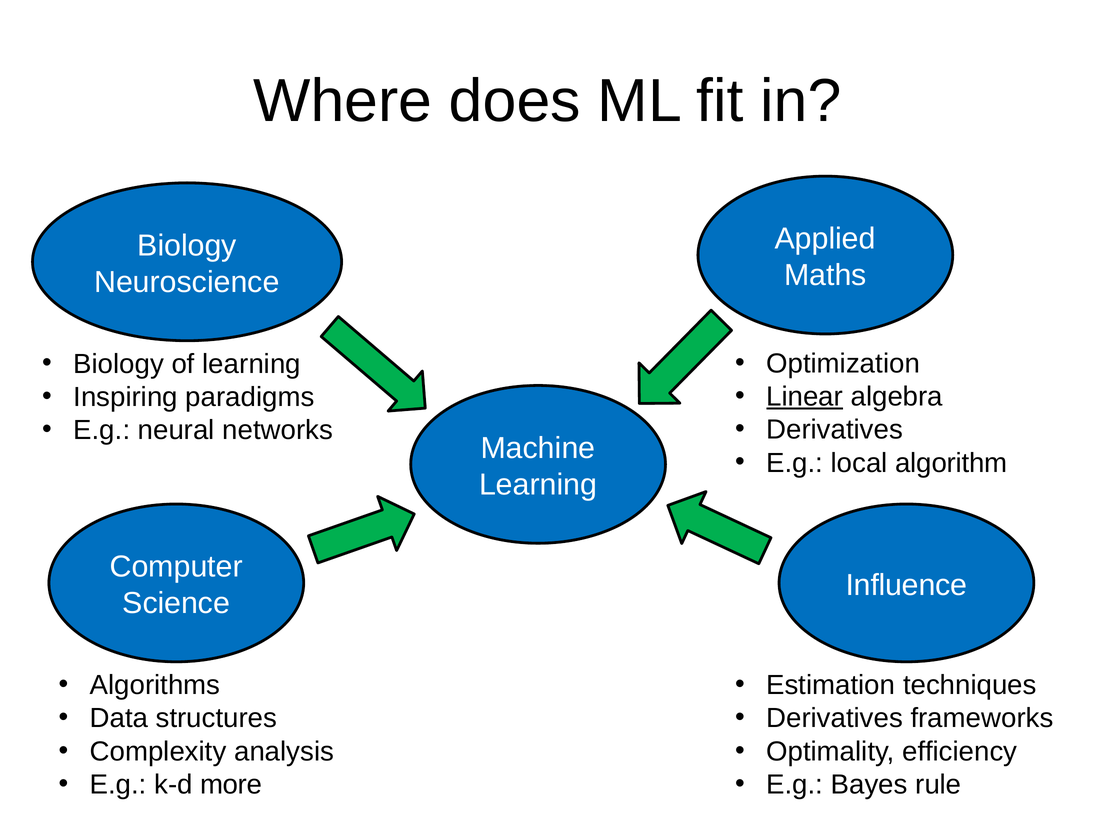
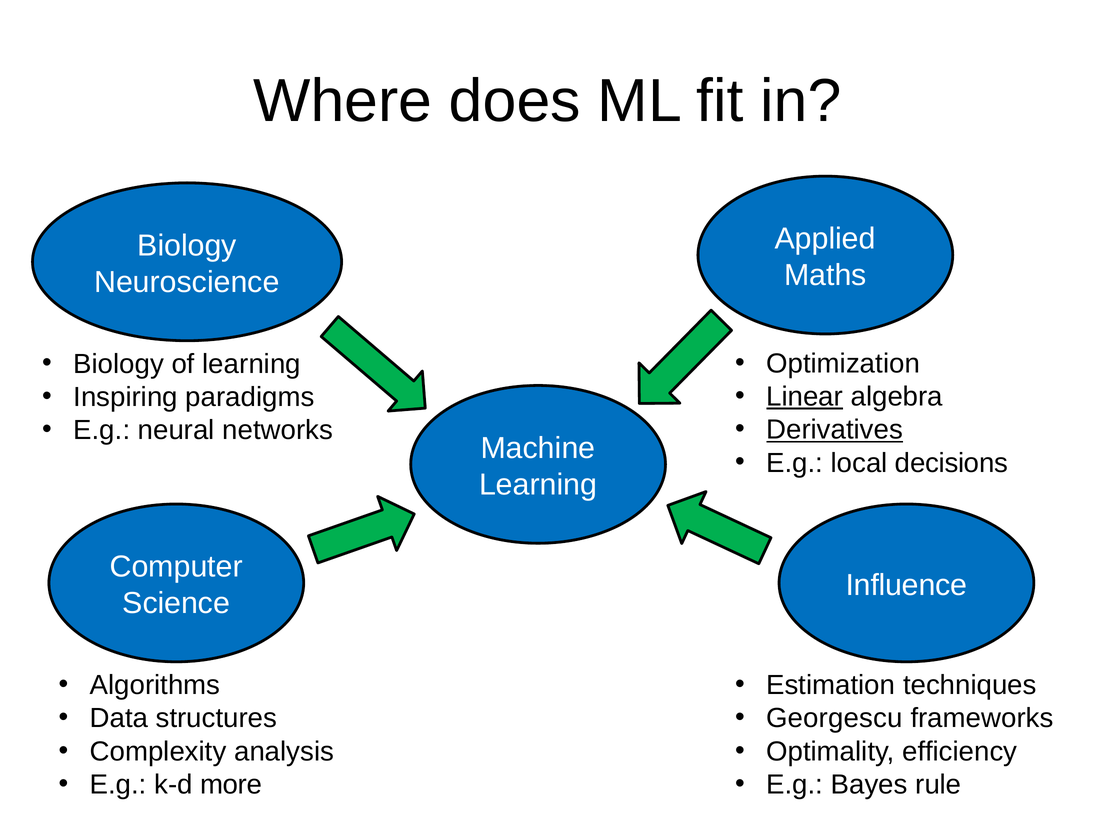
Derivatives at (835, 430) underline: none -> present
algorithm: algorithm -> decisions
Derivatives at (835, 718): Derivatives -> Georgescu
